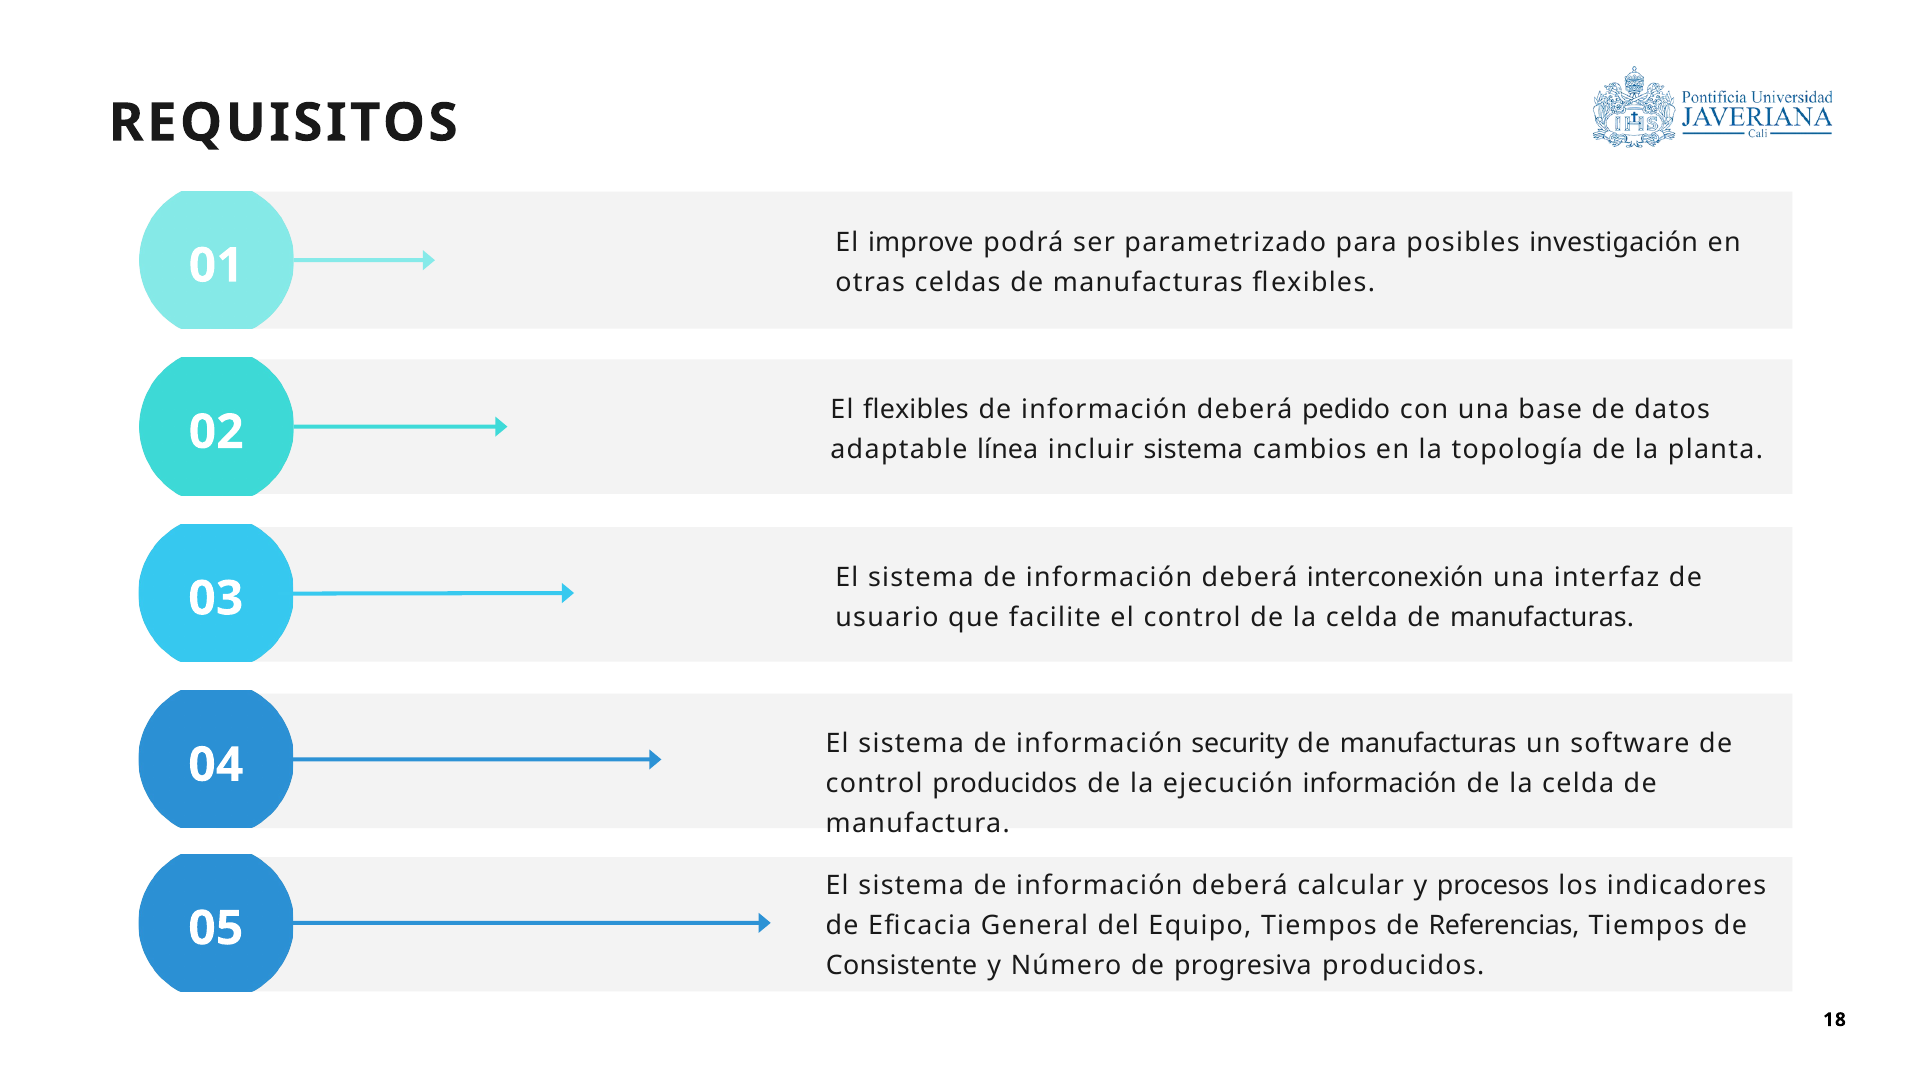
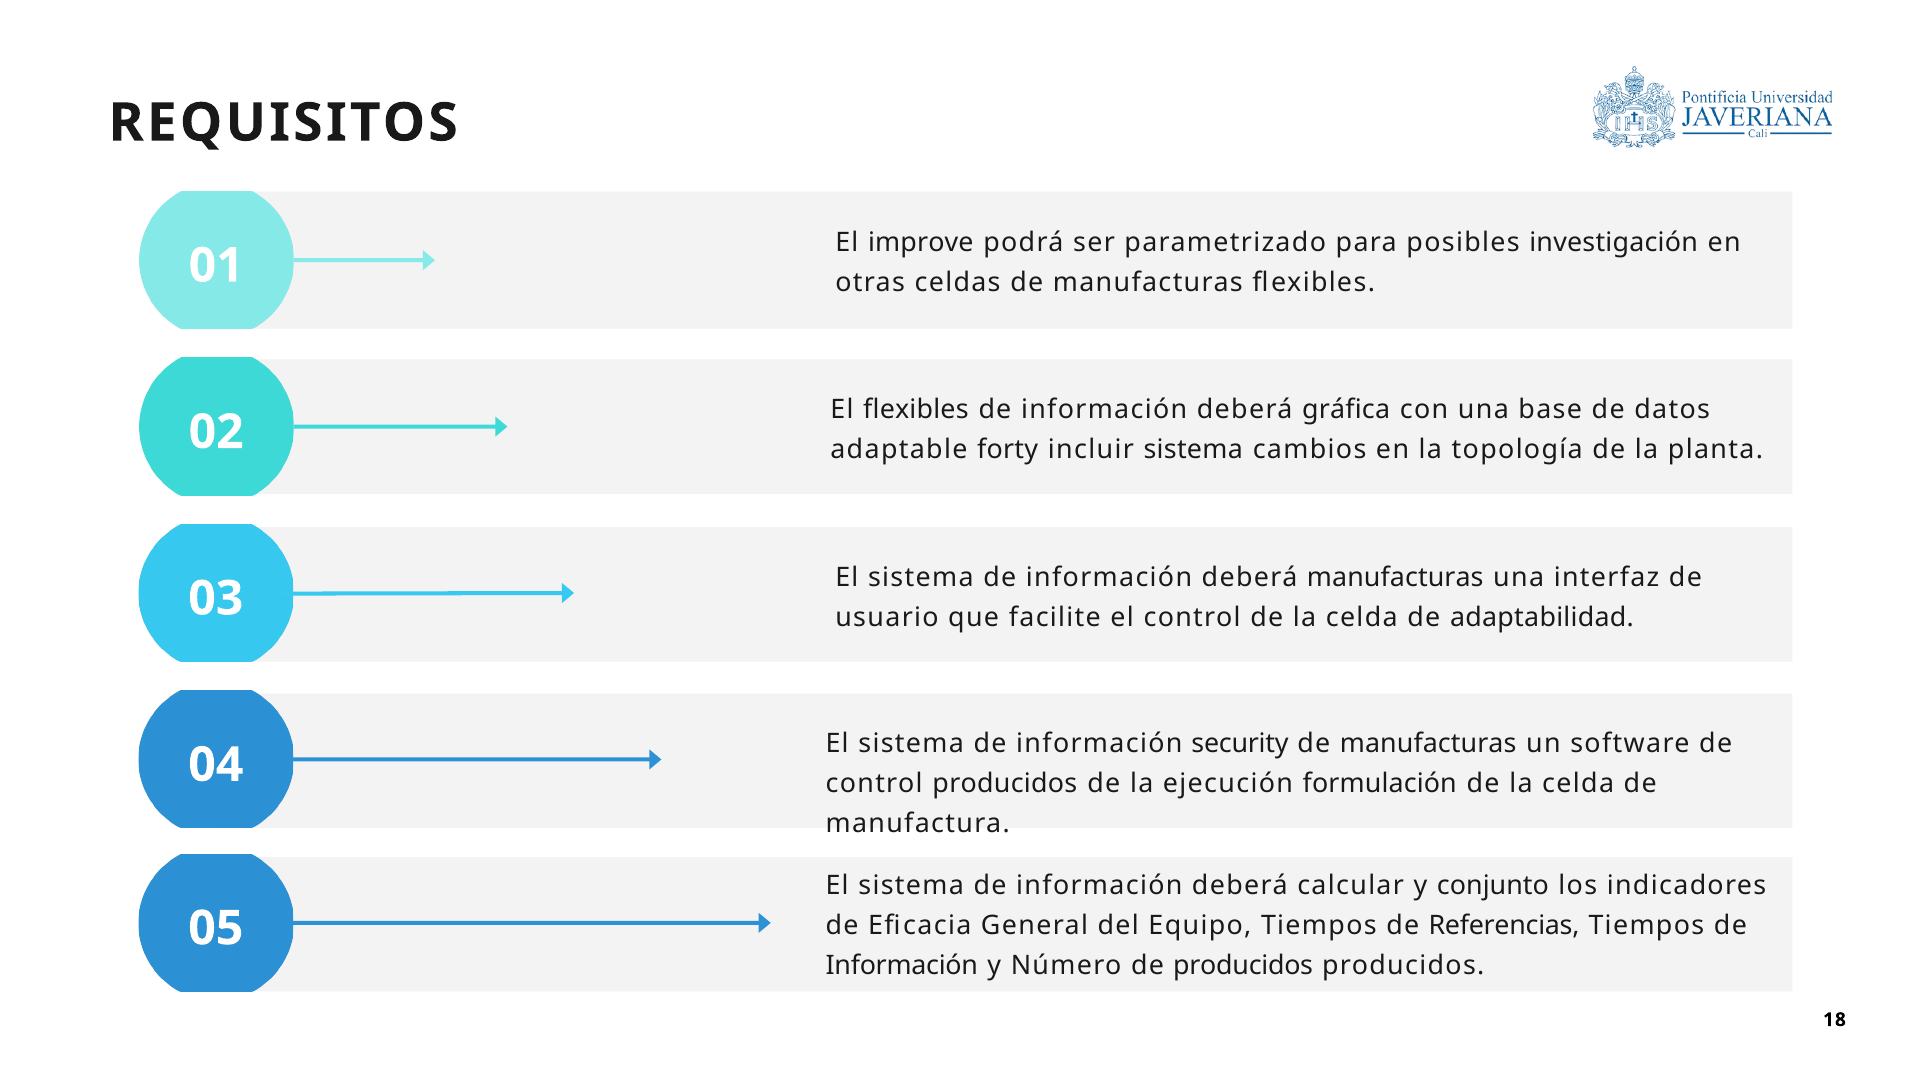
pedido: pedido -> gráfica
línea: línea -> forty
deberá interconexión: interconexión -> manufacturas
celda de manufacturas: manufacturas -> adaptabilidad
ejecución información: información -> formulación
procesos: procesos -> conjunto
Consistente at (902, 966): Consistente -> Información
de progresiva: progresiva -> producidos
